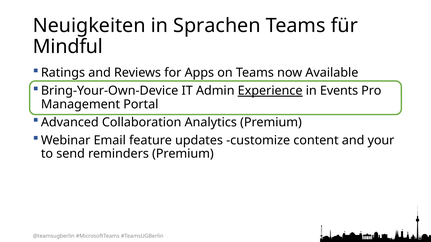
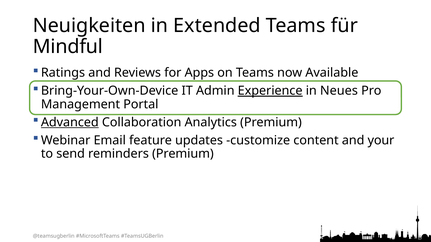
Sprachen: Sprachen -> Extended
Events: Events -> Neues
Advanced underline: none -> present
